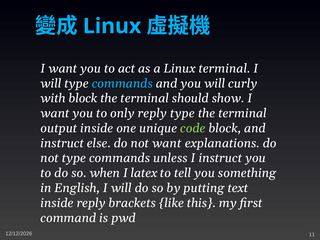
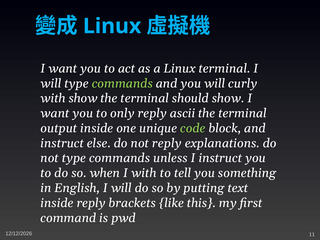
commands at (122, 83) colour: light blue -> light green
with block: block -> show
reply type: type -> ascii
not want: want -> reply
I latex: latex -> with
